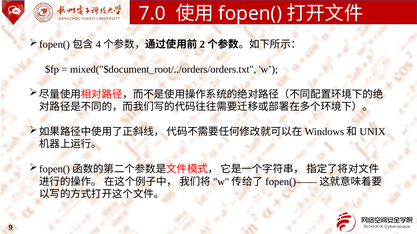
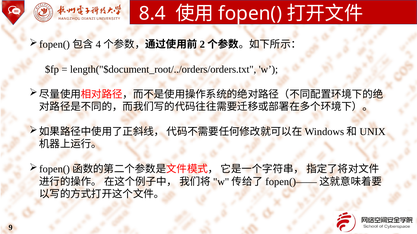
7.0: 7.0 -> 8.4
mixed("$document_root/../orders/orders.txt: mixed("$document_root/../orders/orders.txt -> length("$document_root/../orders/orders.txt
